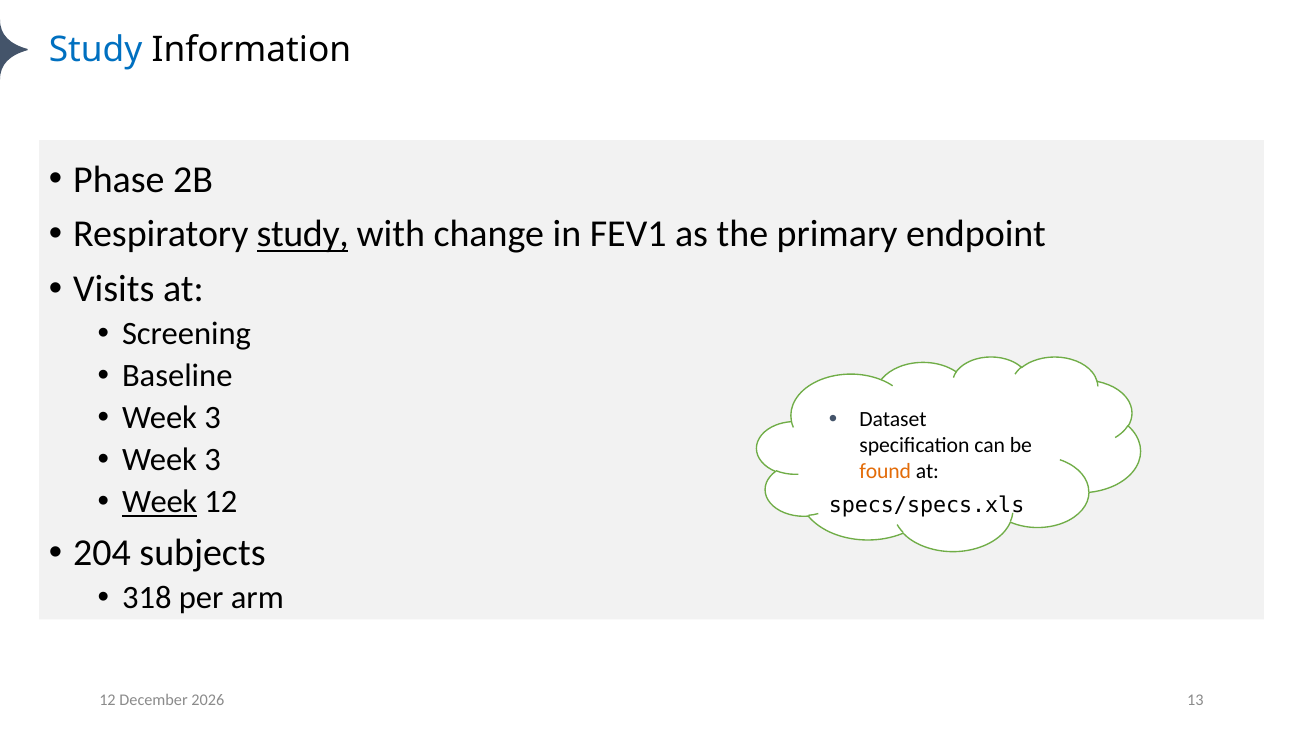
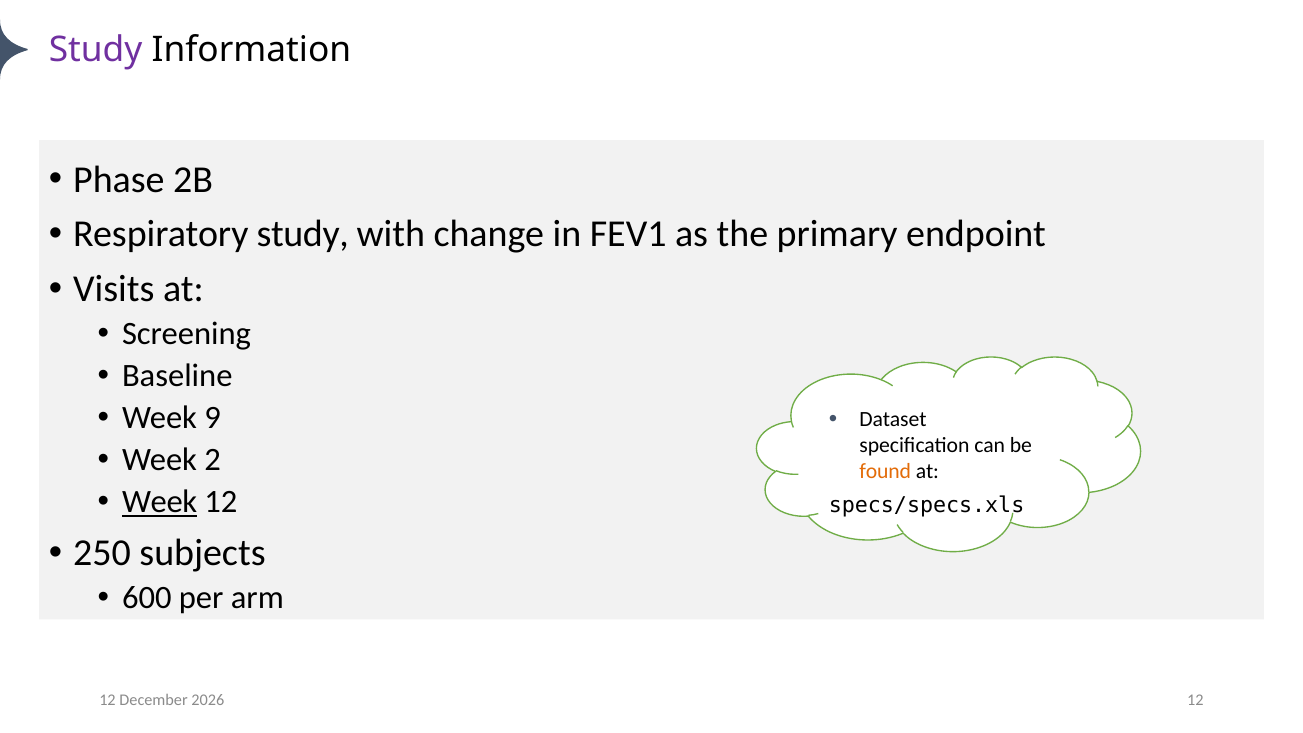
Study at (96, 50) colour: blue -> purple
study at (303, 234) underline: present -> none
3 at (213, 418): 3 -> 9
3 at (213, 460): 3 -> 2
204: 204 -> 250
318: 318 -> 600
13 at (1195, 700): 13 -> 12
